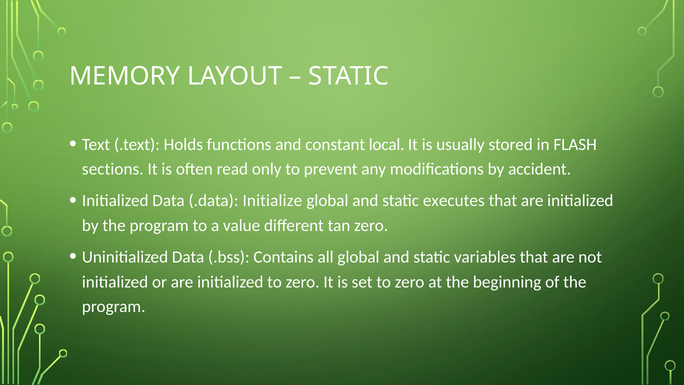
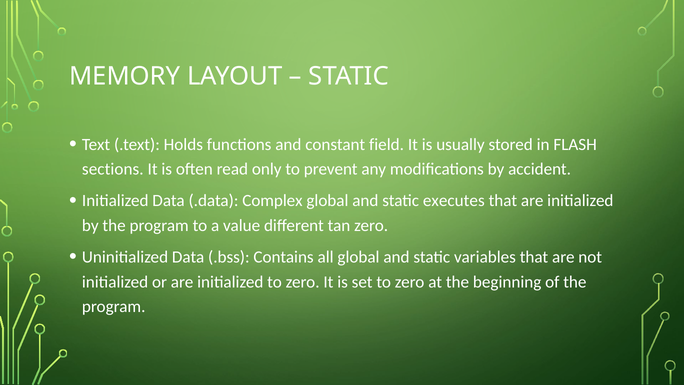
local: local -> field
Initialize: Initialize -> Complex
